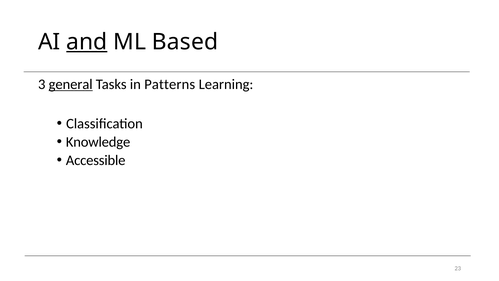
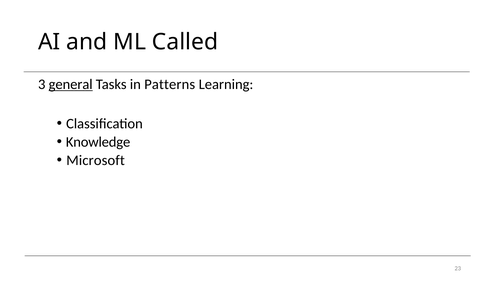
and underline: present -> none
Based: Based -> Called
Accessible: Accessible -> Microsoft
